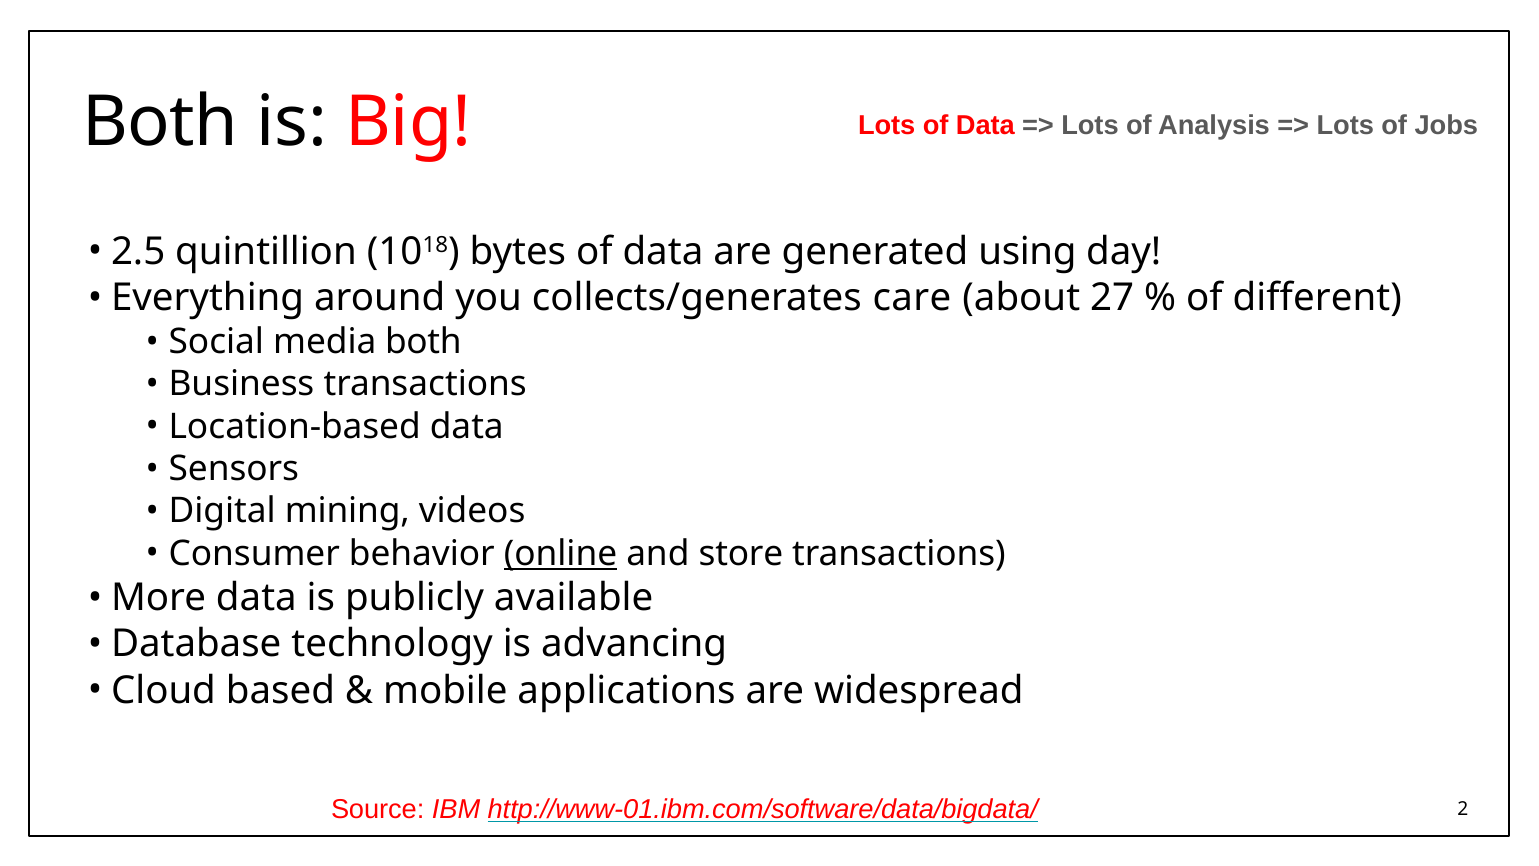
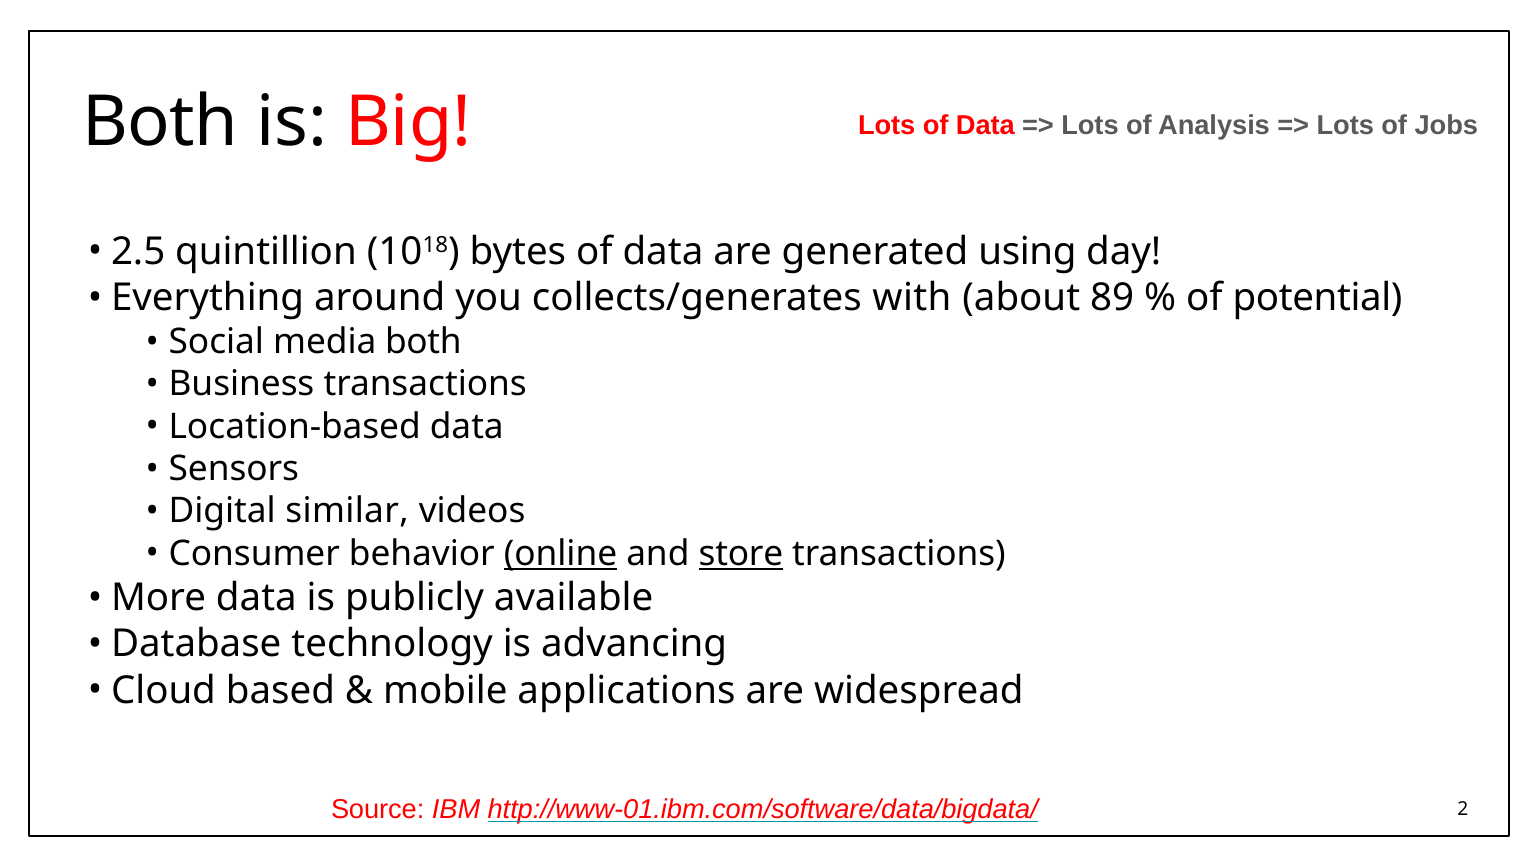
care: care -> with
27: 27 -> 89
different: different -> potential
mining: mining -> similar
store underline: none -> present
